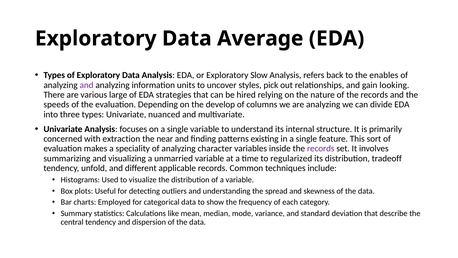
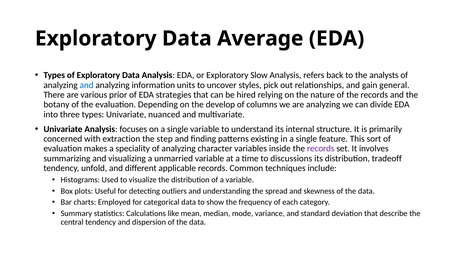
enables: enables -> analysts
and at (87, 85) colour: purple -> blue
looking: looking -> general
large: large -> prior
speeds: speeds -> botany
near: near -> step
regularized: regularized -> discussions
